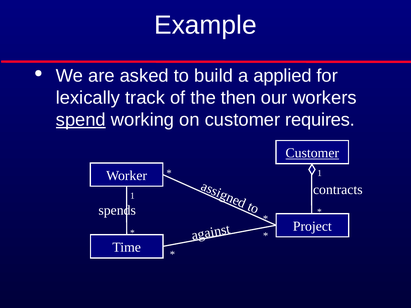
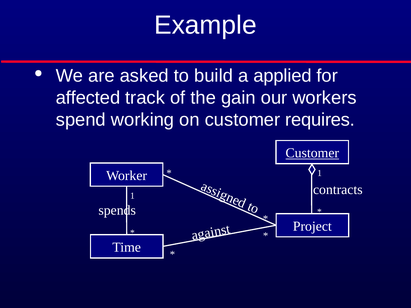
lexically: lexically -> affected
then: then -> gain
spend underline: present -> none
